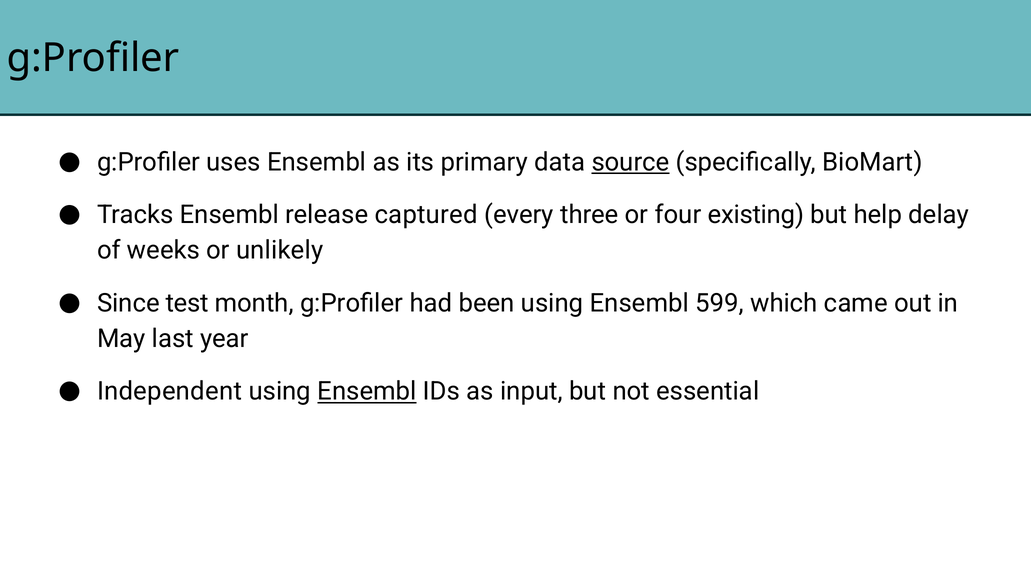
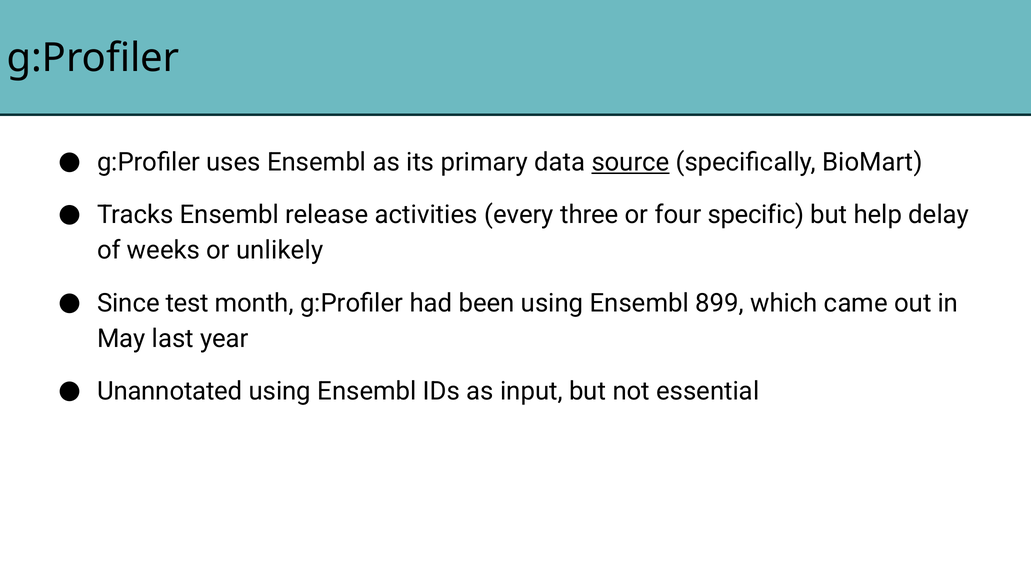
captured: captured -> activities
existing: existing -> specific
599: 599 -> 899
Independent: Independent -> Unannotated
Ensembl at (367, 391) underline: present -> none
